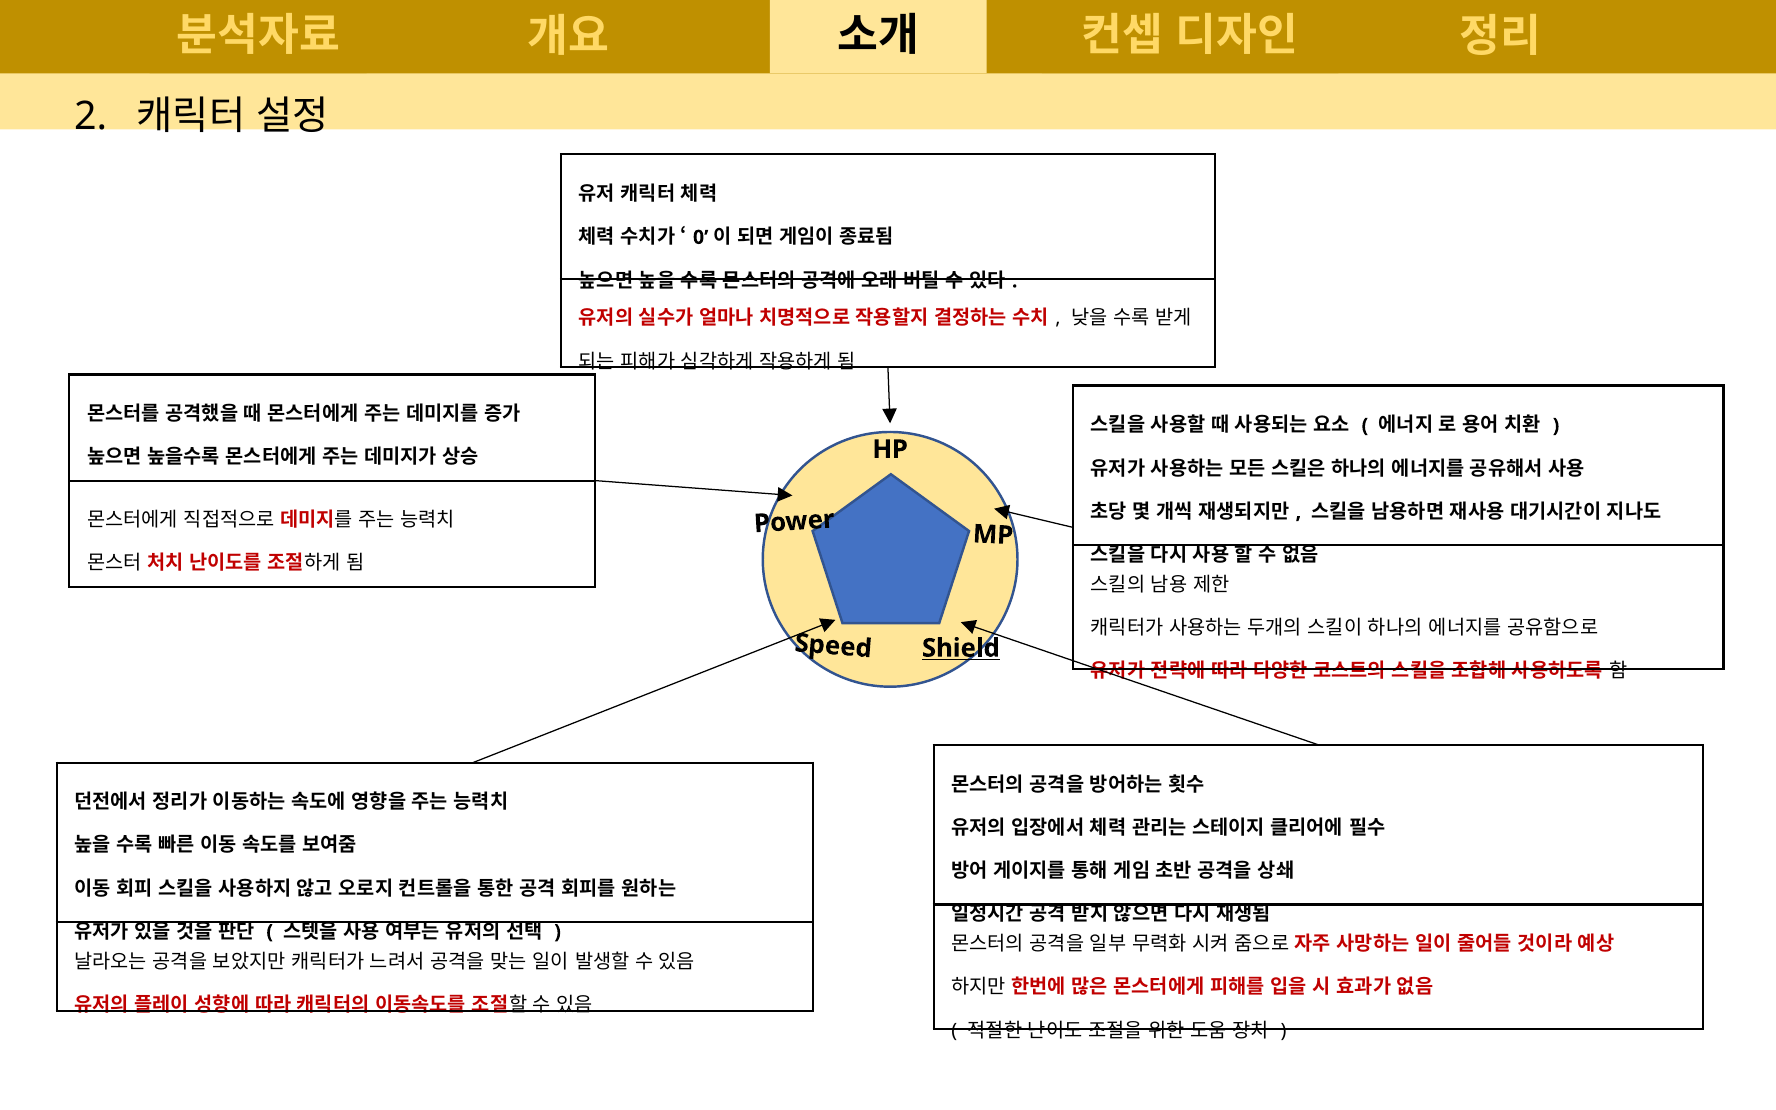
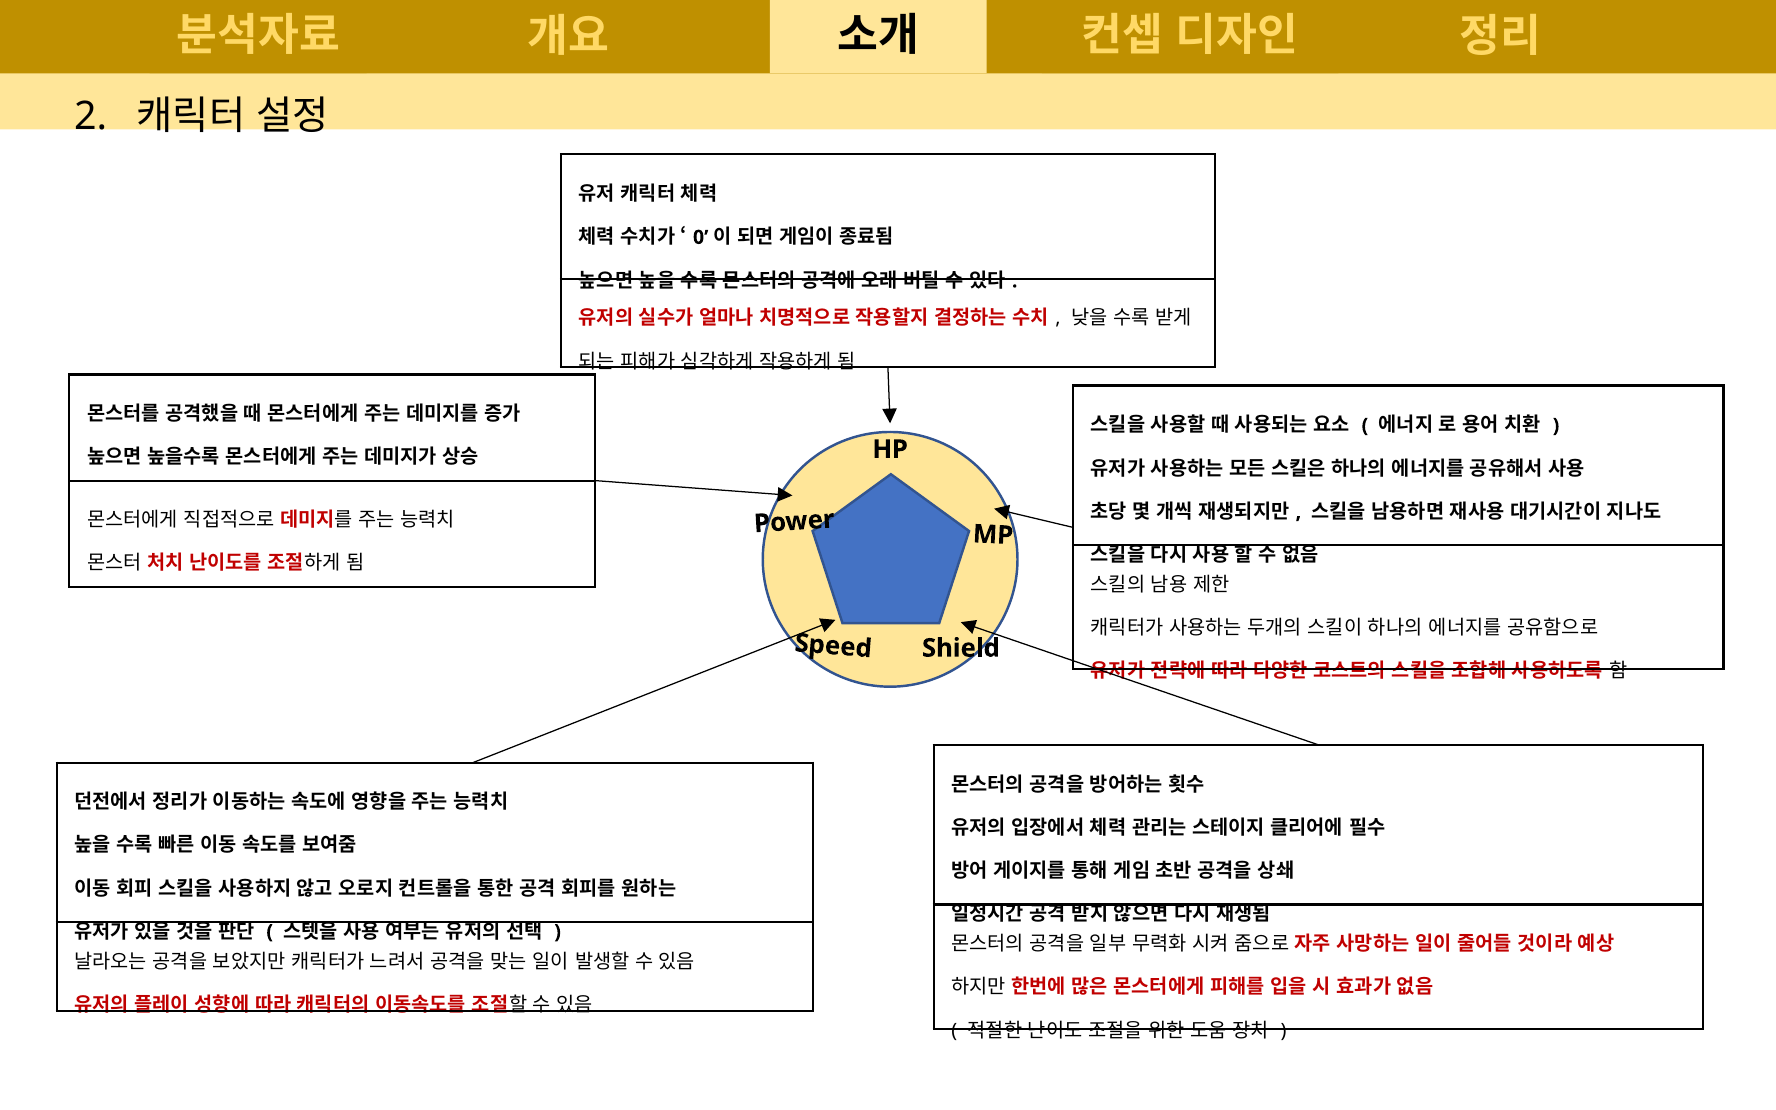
Shield underline: present -> none
